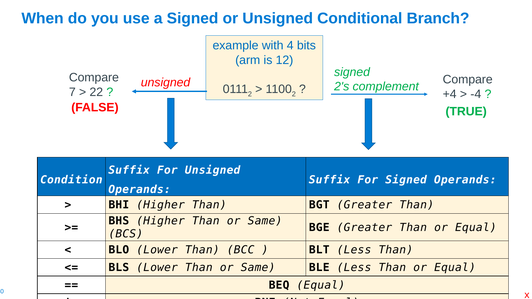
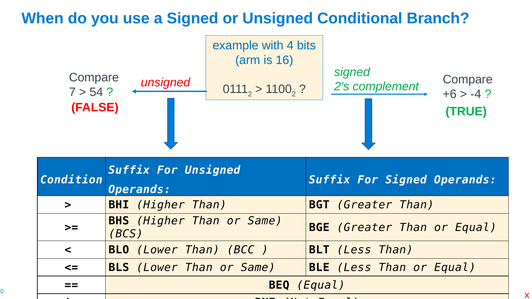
12: 12 -> 16
22: 22 -> 54
+4: +4 -> +6
